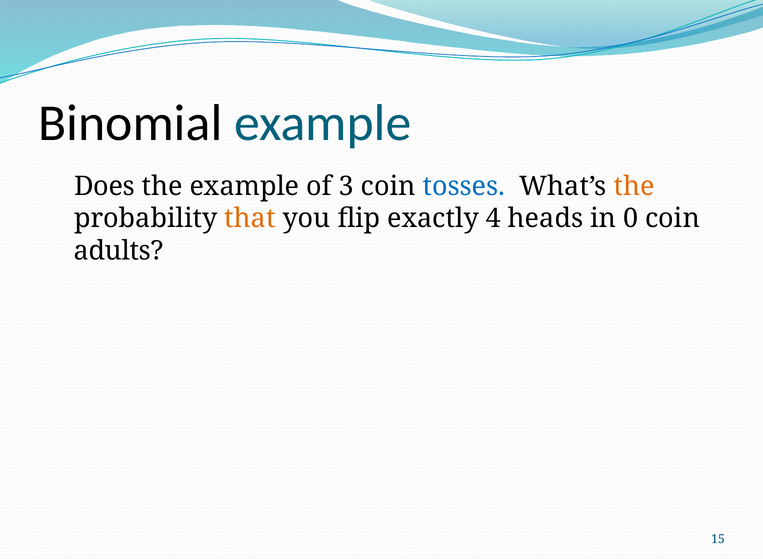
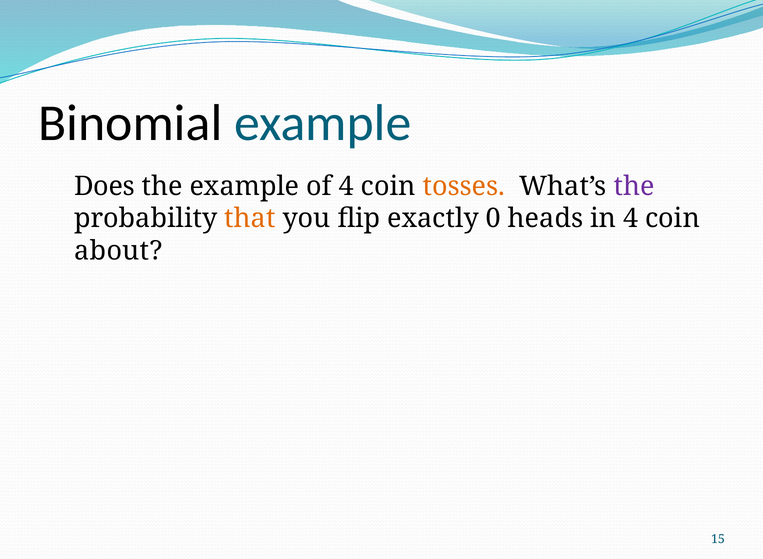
of 3: 3 -> 4
tosses colour: blue -> orange
the at (634, 186) colour: orange -> purple
4: 4 -> 0
in 0: 0 -> 4
adults: adults -> about
